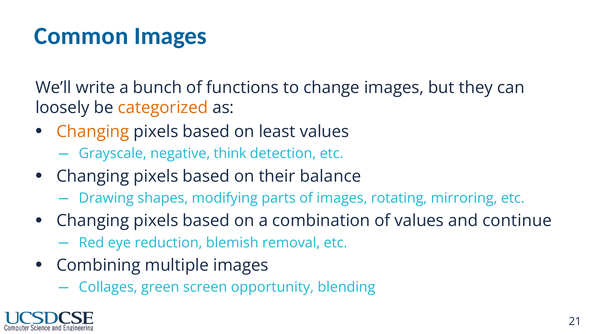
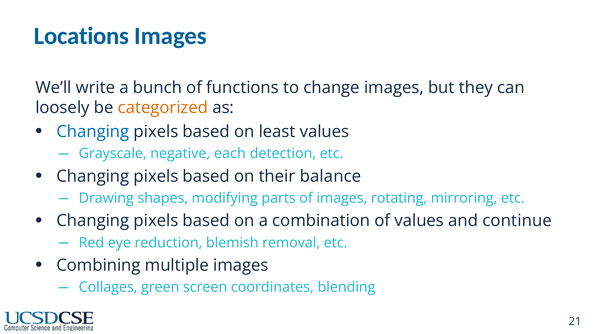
Common: Common -> Locations
Changing at (93, 132) colour: orange -> blue
think: think -> each
opportunity: opportunity -> coordinates
